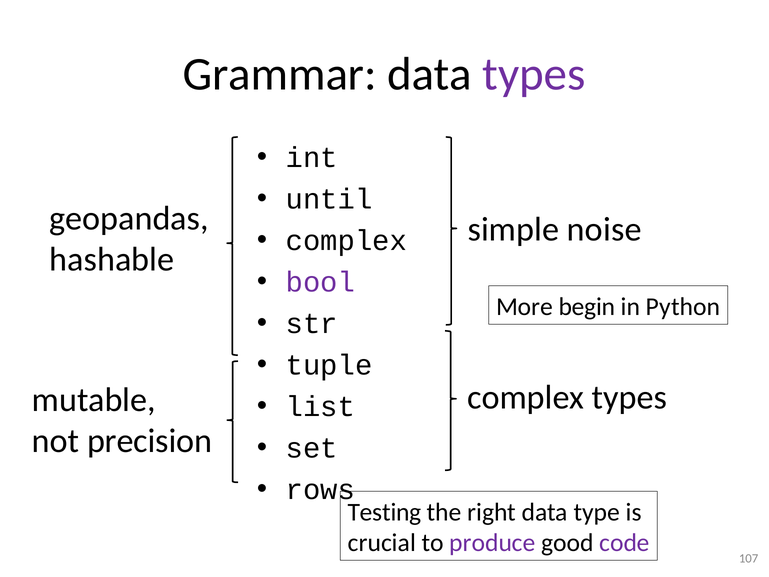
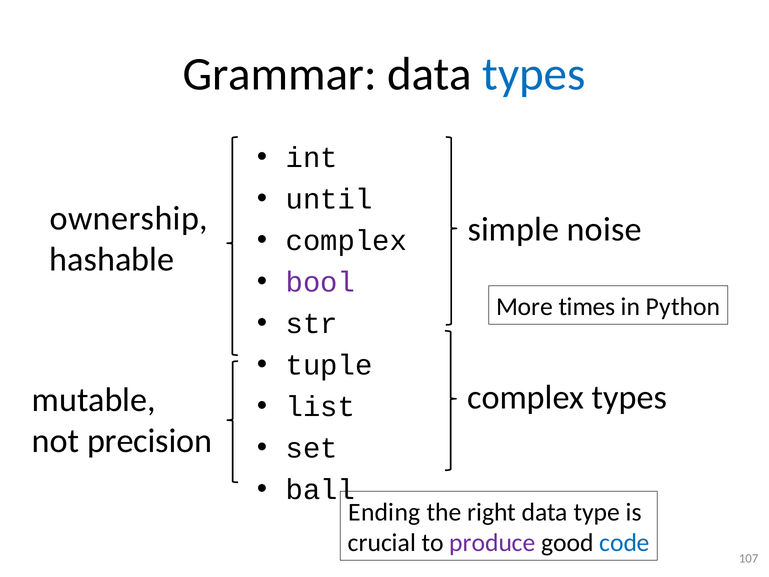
types at (534, 74) colour: purple -> blue
geopandas: geopandas -> ownership
begin: begin -> times
rows: rows -> ball
Testing: Testing -> Ending
code colour: purple -> blue
